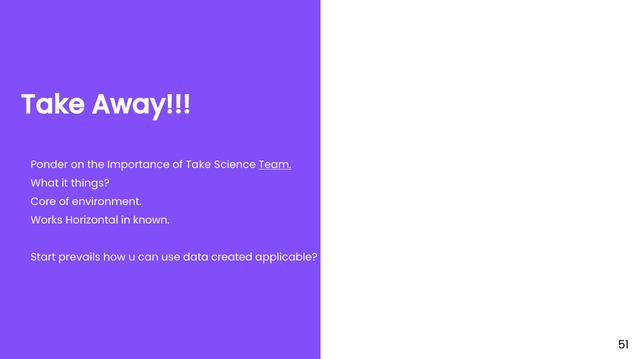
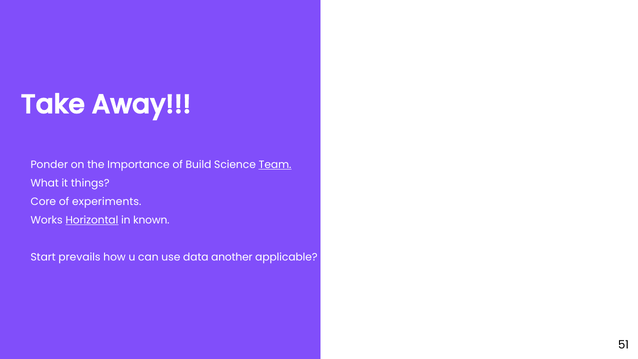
of Take: Take -> Build
environment: environment -> experiments
Horizontal underline: none -> present
created: created -> another
